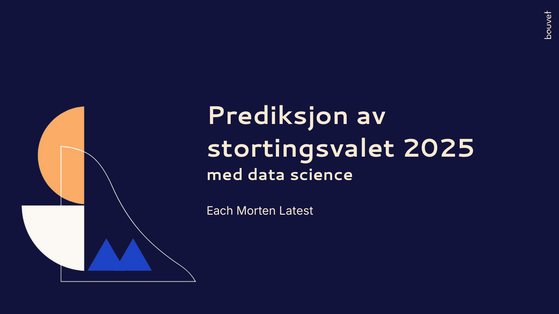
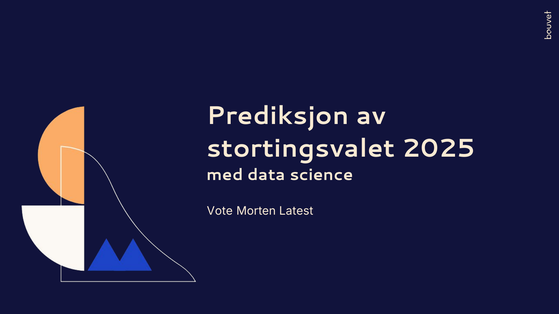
Each: Each -> Vote
